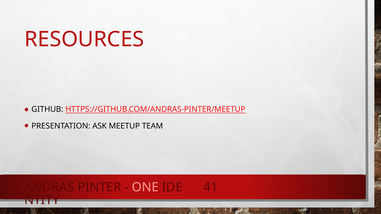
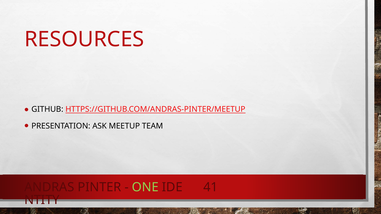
ONE colour: pink -> light green
